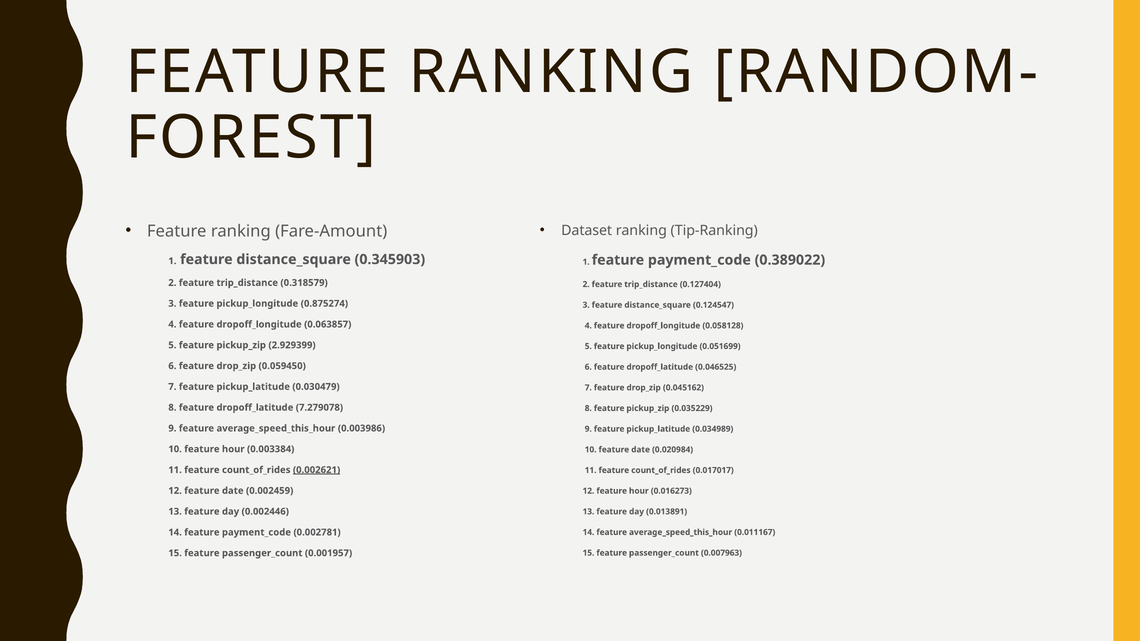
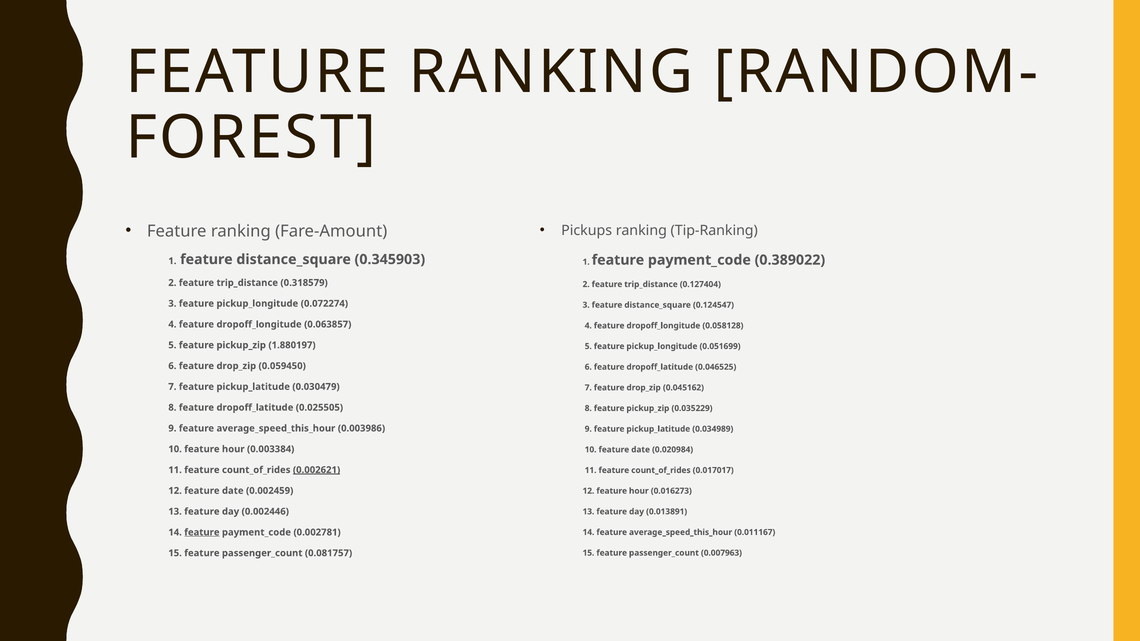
Dataset: Dataset -> Pickups
0.875274: 0.875274 -> 0.072274
2.929399: 2.929399 -> 1.880197
7.279078: 7.279078 -> 0.025505
feature at (202, 532) underline: none -> present
0.001957: 0.001957 -> 0.081757
